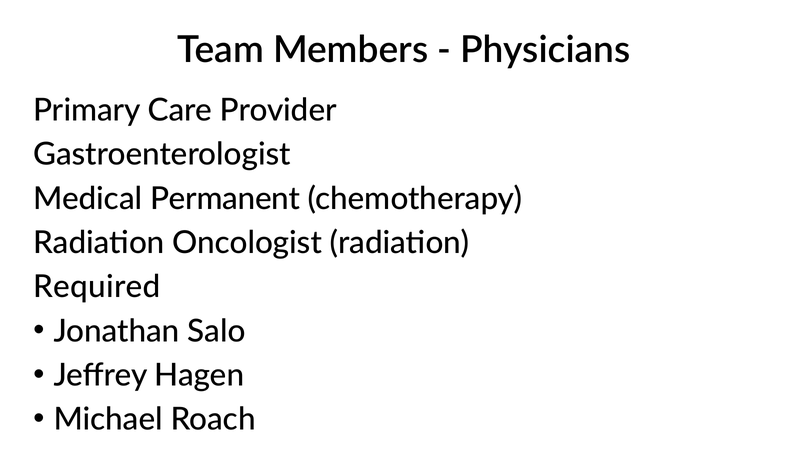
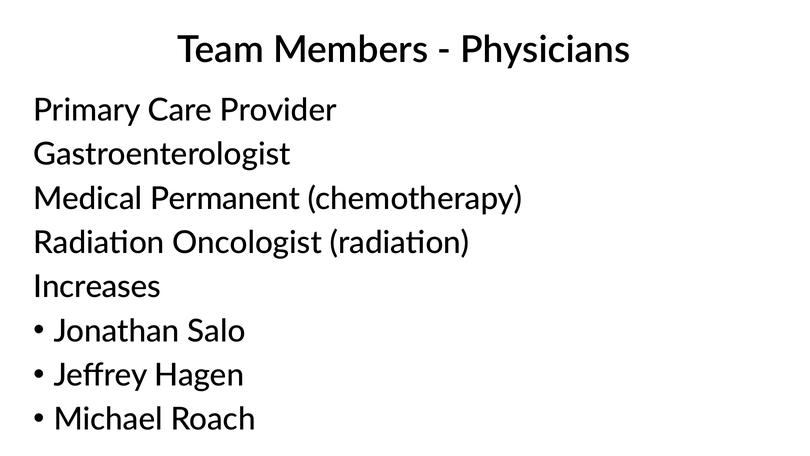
Required: Required -> Increases
